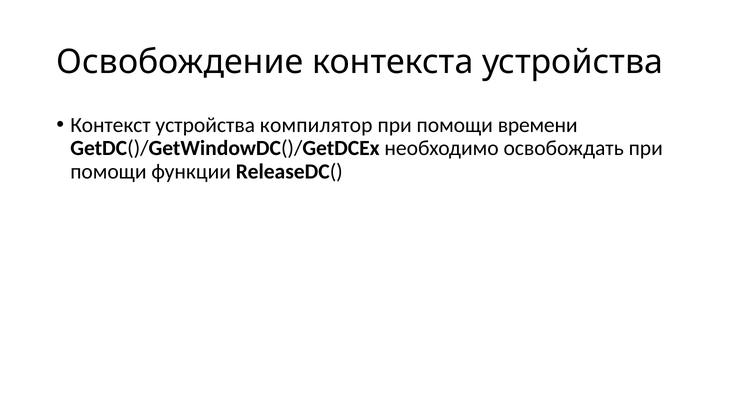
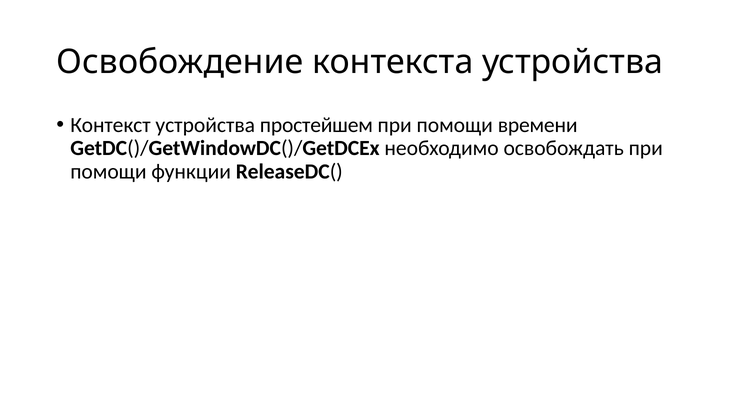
компилятор: компилятор -> простейшем
